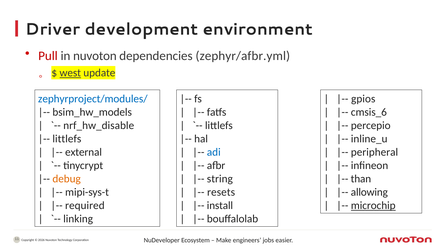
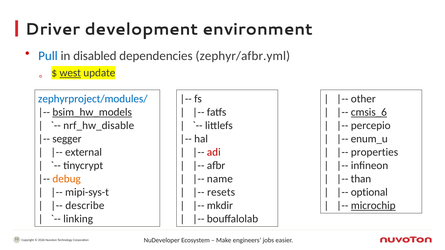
Pull colour: red -> blue
in nuvoton: nuvoton -> disabled
gpios: gpios -> other
bsim_hw_models underline: none -> present
cmsis_6 underline: none -> present
littlefs at (67, 139): littlefs -> segger
inline_u: inline_u -> enum_u
adi colour: blue -> red
peripheral: peripheral -> properties
string: string -> name
allowing: allowing -> optional
required: required -> describe
install: install -> mkdir
